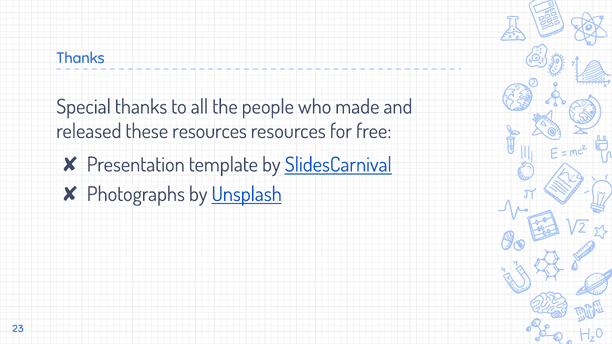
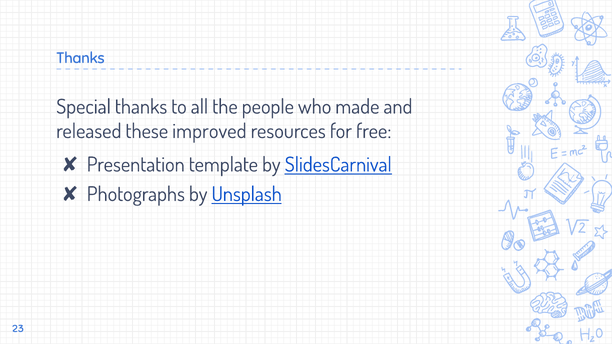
these resources: resources -> improved
